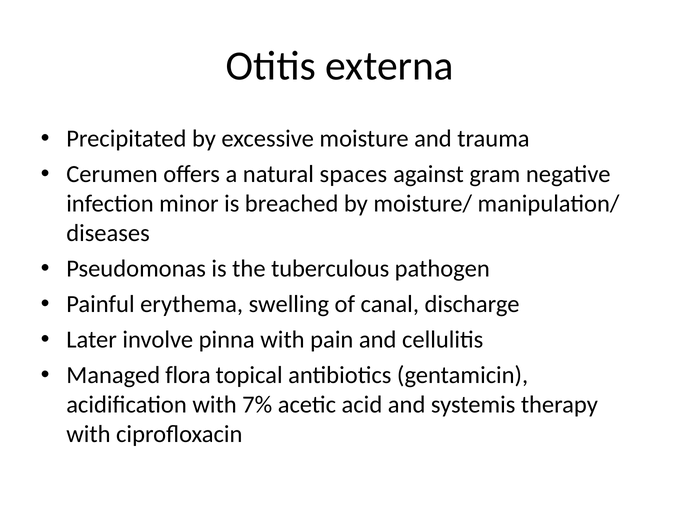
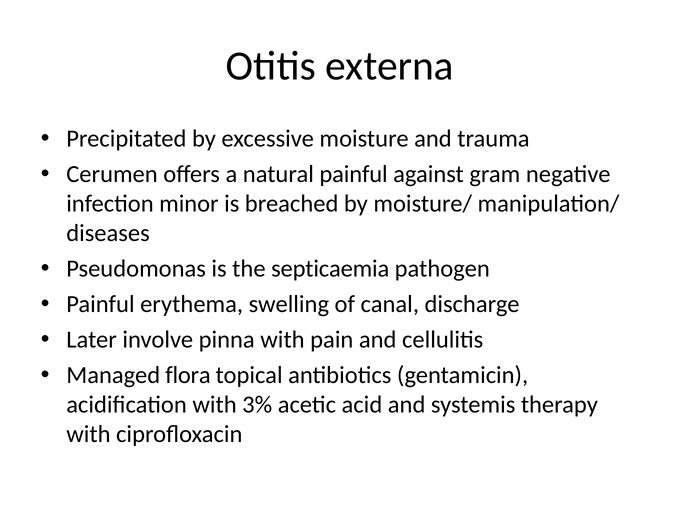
natural spaces: spaces -> painful
tuberculous: tuberculous -> septicaemia
7%: 7% -> 3%
